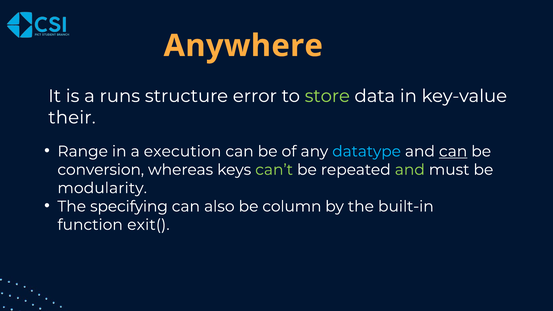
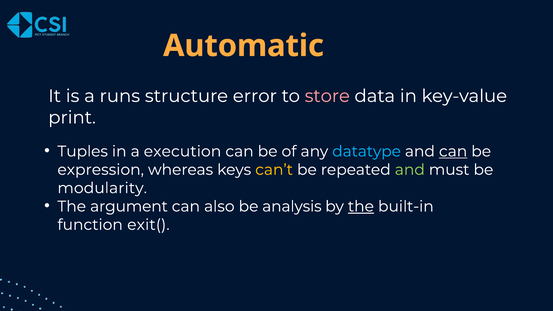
Anywhere: Anywhere -> Automatic
store colour: light green -> pink
their: their -> print
Range: Range -> Tuples
conversion: conversion -> expression
can’t colour: light green -> yellow
specifying: specifying -> argument
column: column -> analysis
the at (361, 206) underline: none -> present
